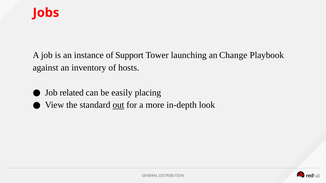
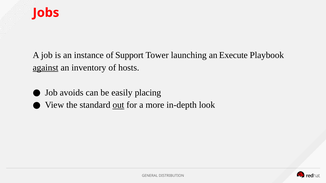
Change: Change -> Execute
against underline: none -> present
related: related -> avoids
